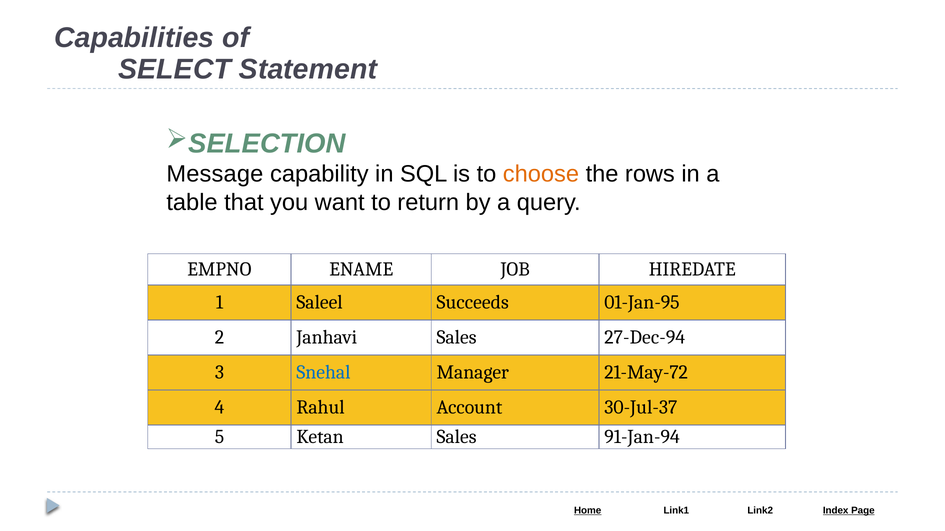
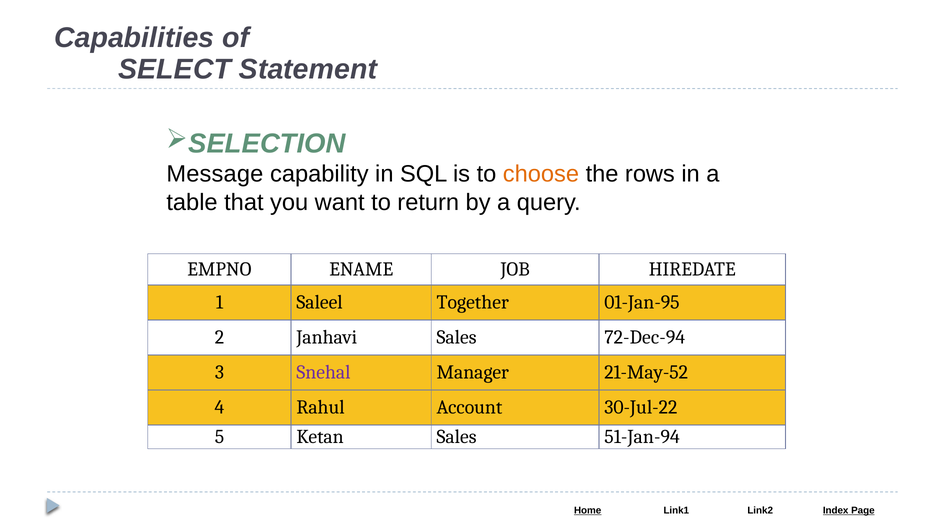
Succeeds: Succeeds -> Together
27-Dec-94: 27-Dec-94 -> 72-Dec-94
Snehal colour: blue -> purple
21-May-72: 21-May-72 -> 21-May-52
30-Jul-37: 30-Jul-37 -> 30-Jul-22
91-Jan-94: 91-Jan-94 -> 51-Jan-94
